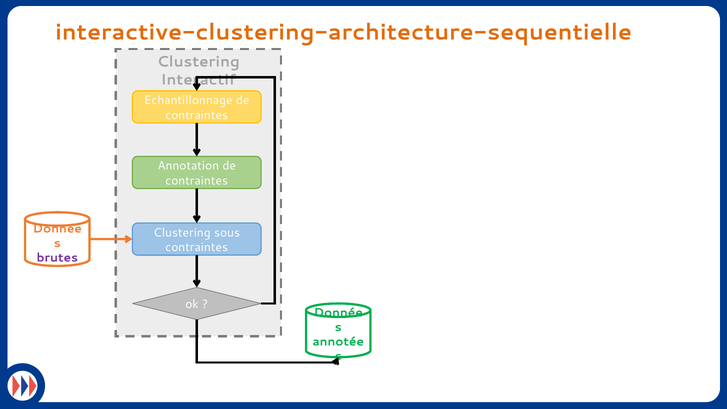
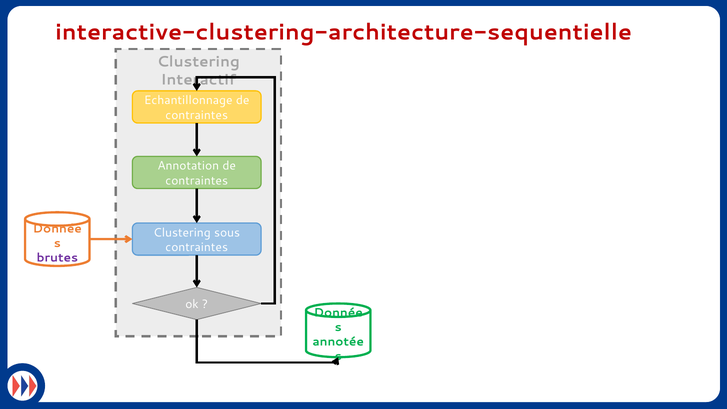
interactive-clustering-architecture-sequentielle colour: orange -> red
